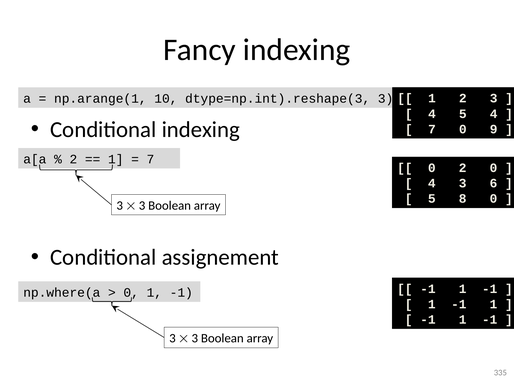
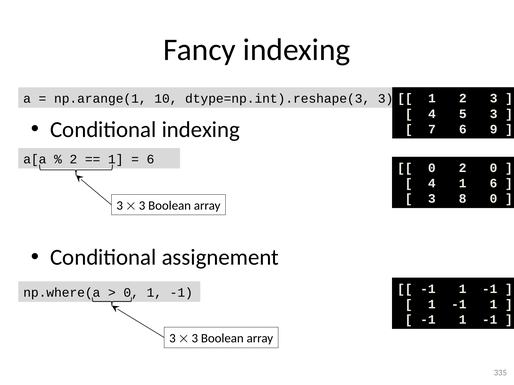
5 4: 4 -> 3
7 0: 0 -> 6
7 at (150, 159): 7 -> 6
4 3: 3 -> 1
5 at (432, 199): 5 -> 3
